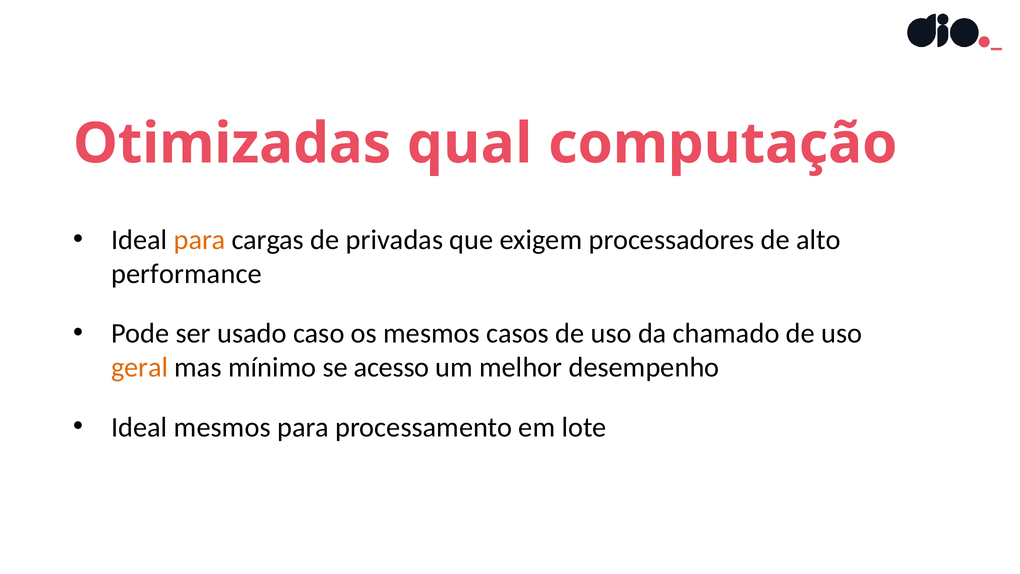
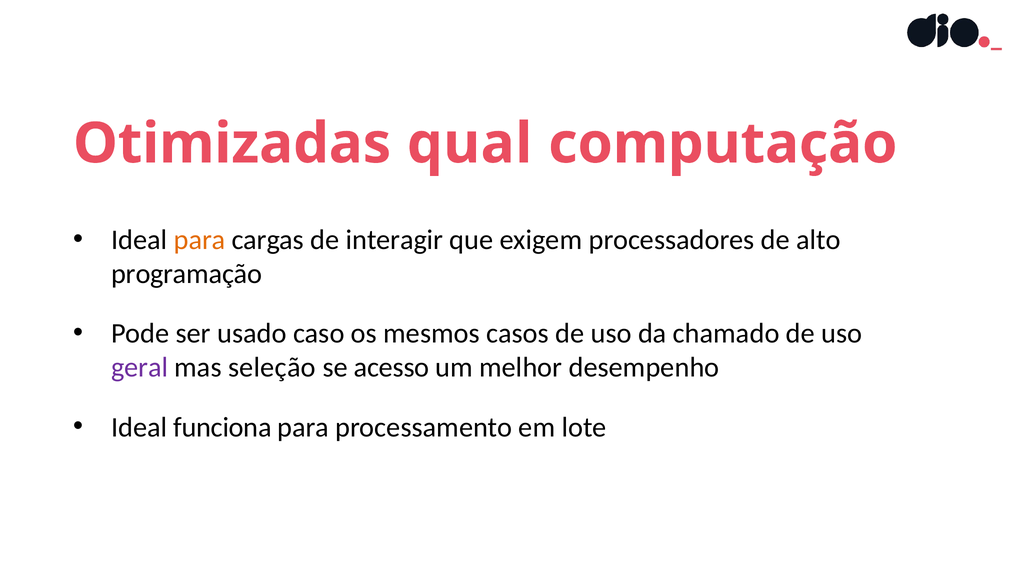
privadas: privadas -> interagir
performance: performance -> programação
geral colour: orange -> purple
mínimo: mínimo -> seleção
Ideal mesmos: mesmos -> funciona
